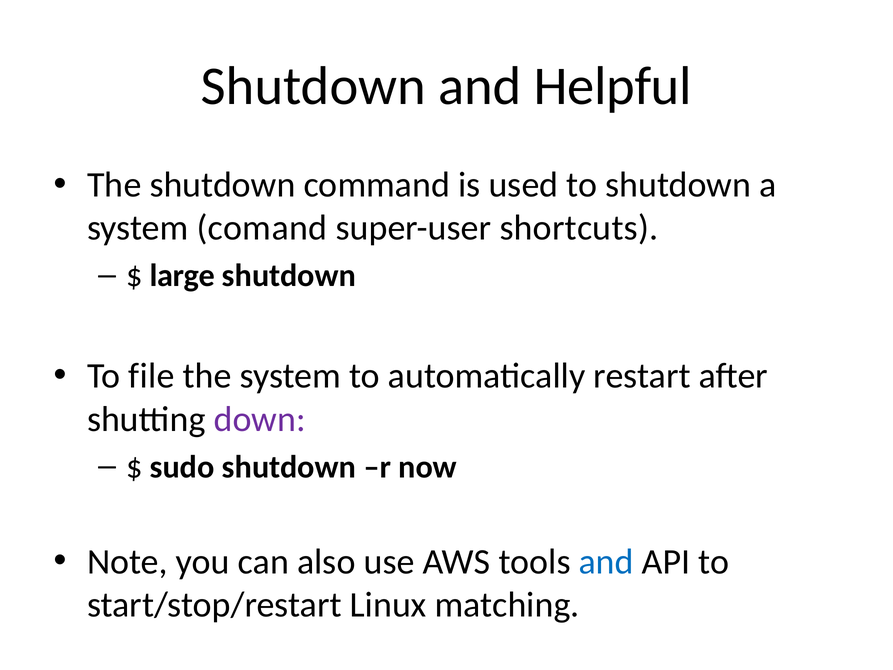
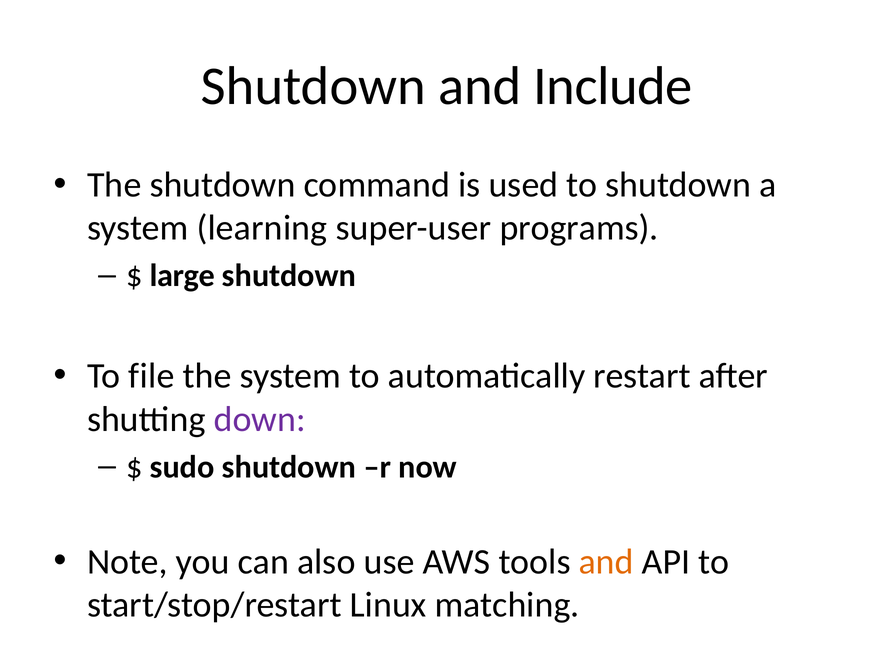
Helpful: Helpful -> Include
comand: comand -> learning
shortcuts: shortcuts -> programs
and at (606, 561) colour: blue -> orange
